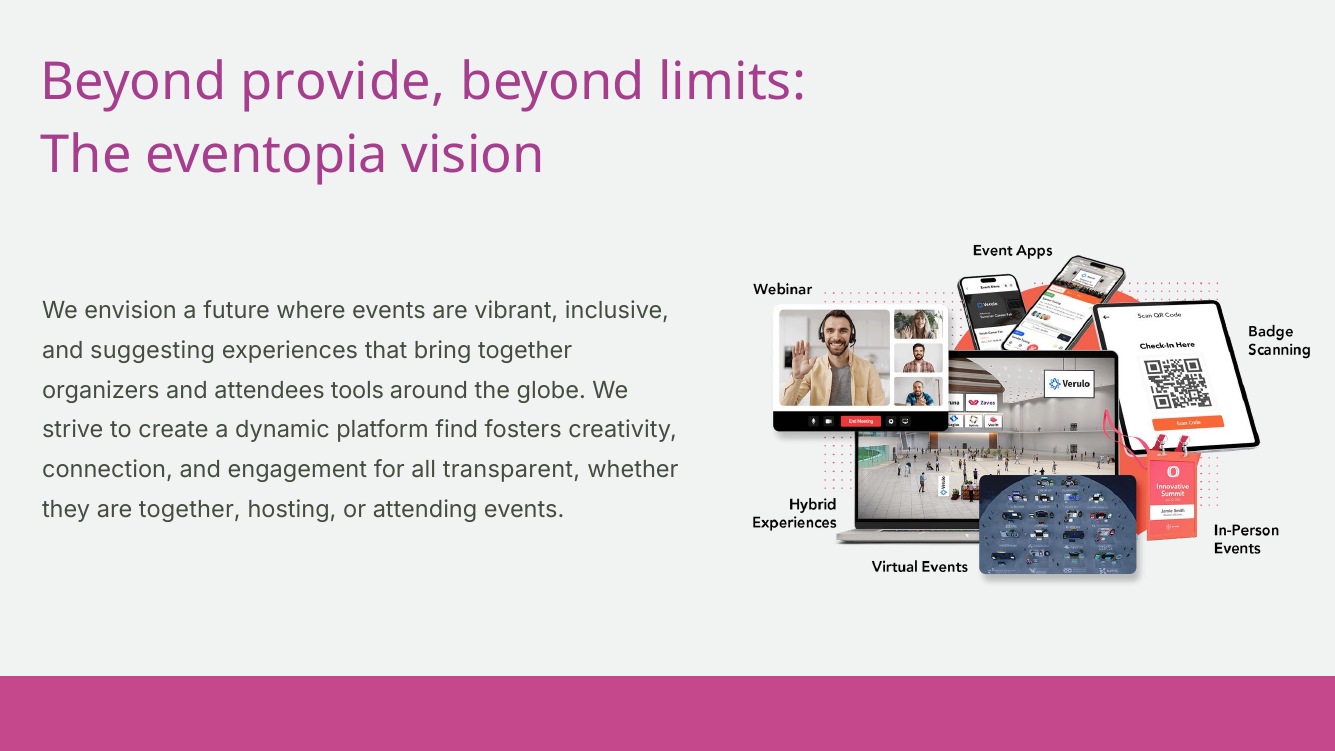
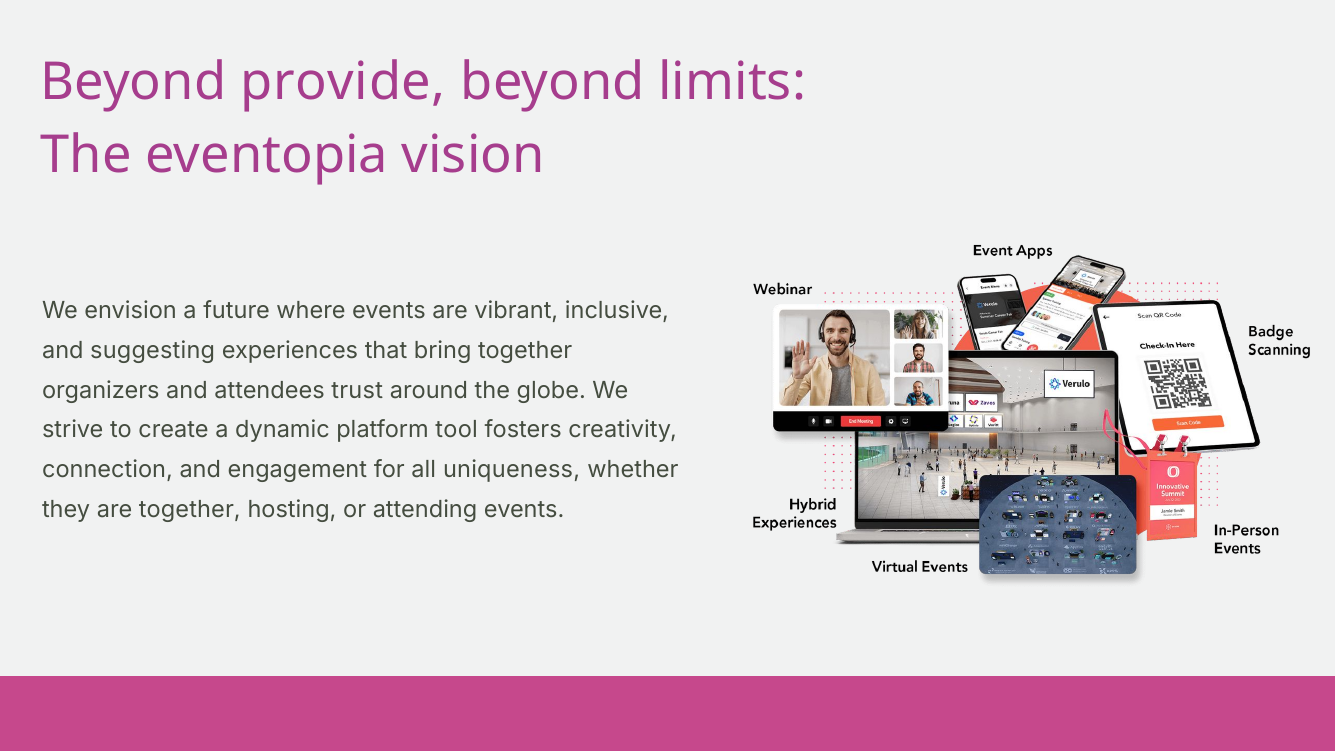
tools: tools -> trust
find: find -> tool
transparent: transparent -> uniqueness
